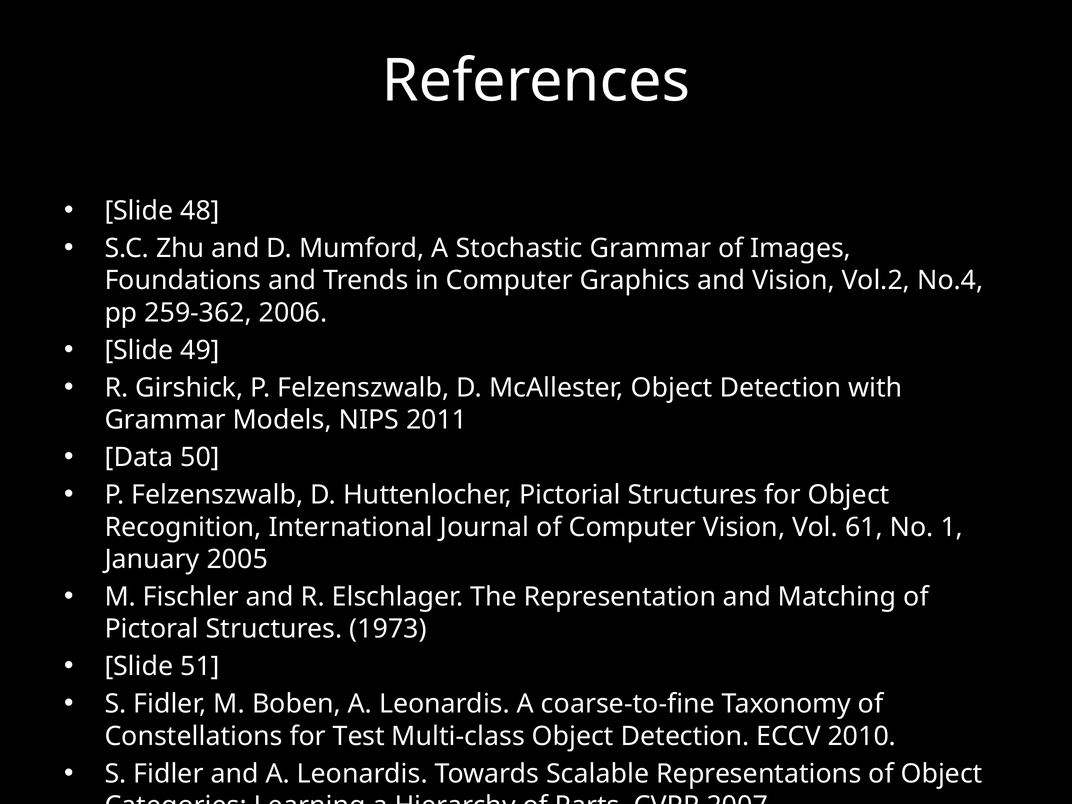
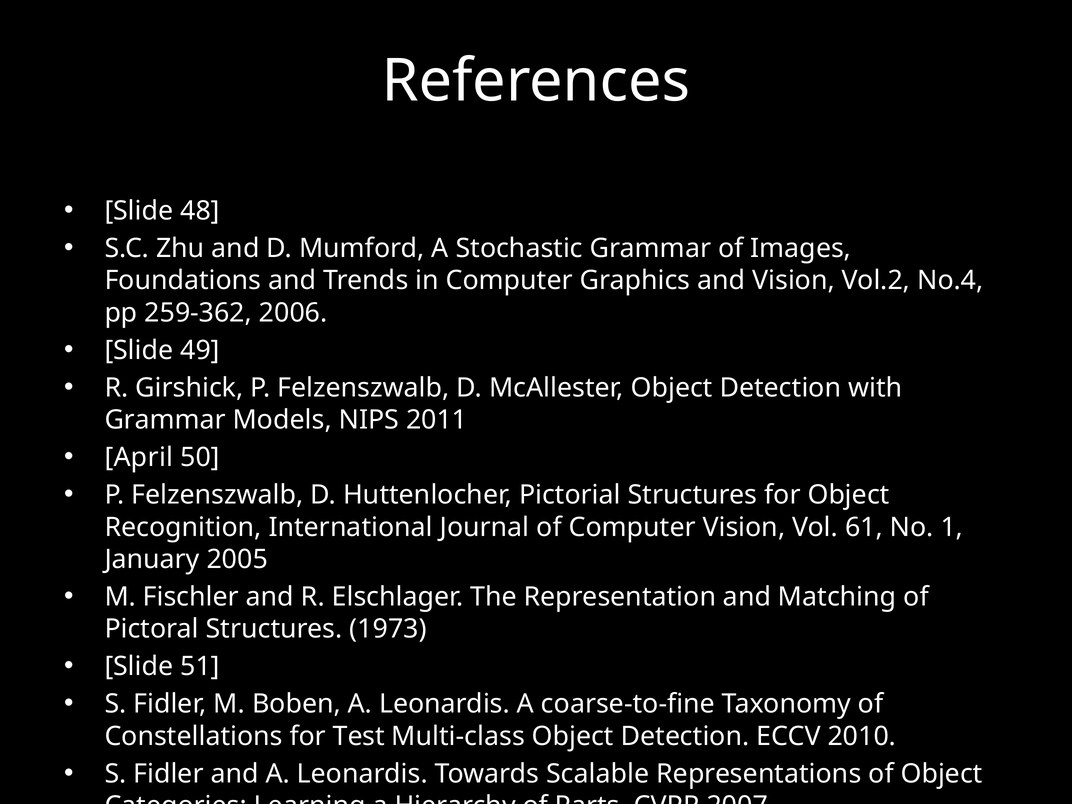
Data: Data -> April
